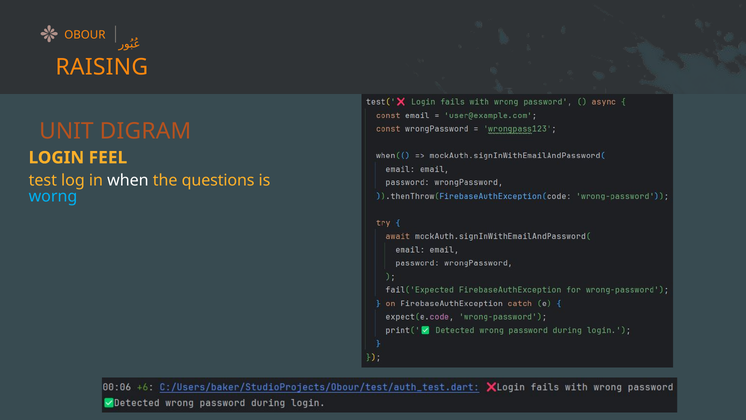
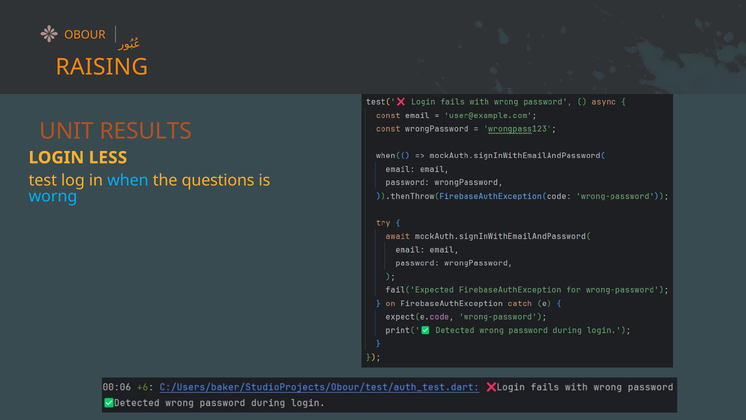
DIGRAM: DIGRAM -> RESULTS
FEEL: FEEL -> LESS
when colour: white -> light blue
